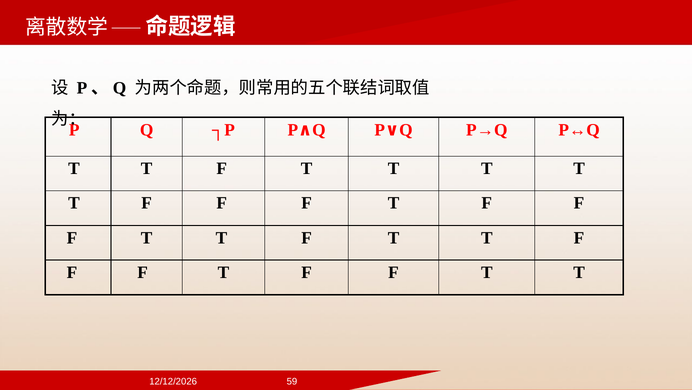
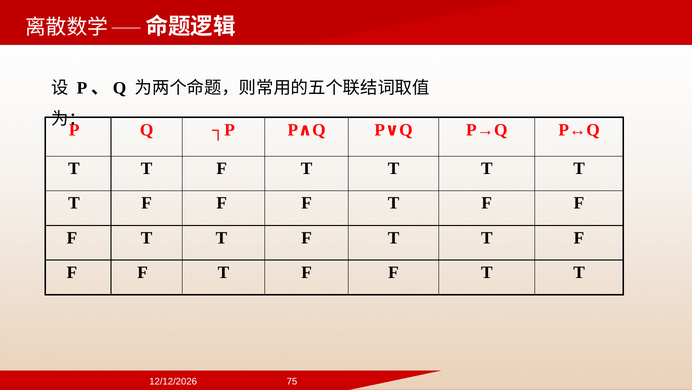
59: 59 -> 75
